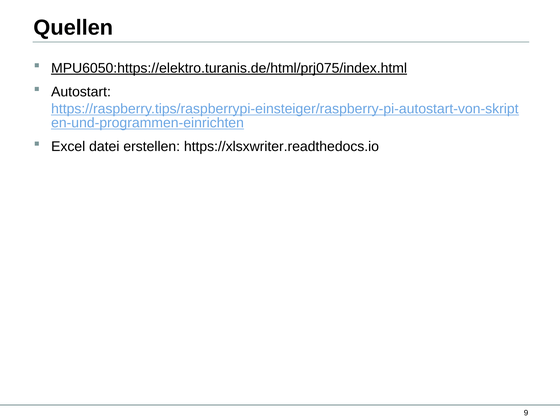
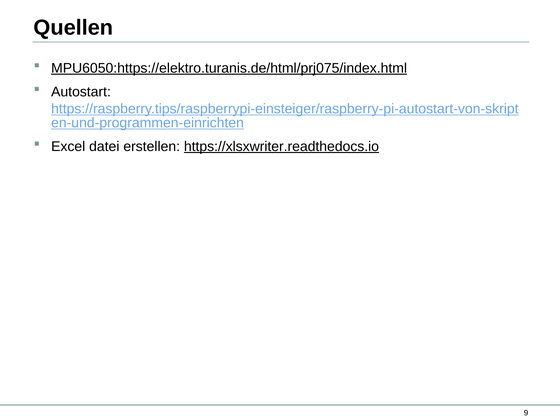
https://xlsxwriter.readthedocs.io underline: none -> present
